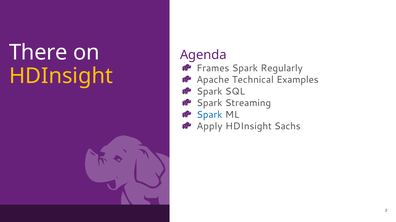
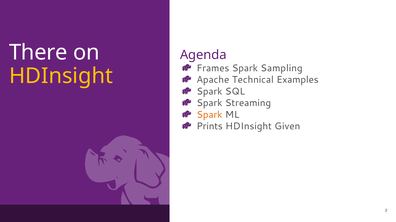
Regularly: Regularly -> Sampling
Spark at (209, 115) colour: blue -> orange
Apply: Apply -> Prints
Sachs: Sachs -> Given
